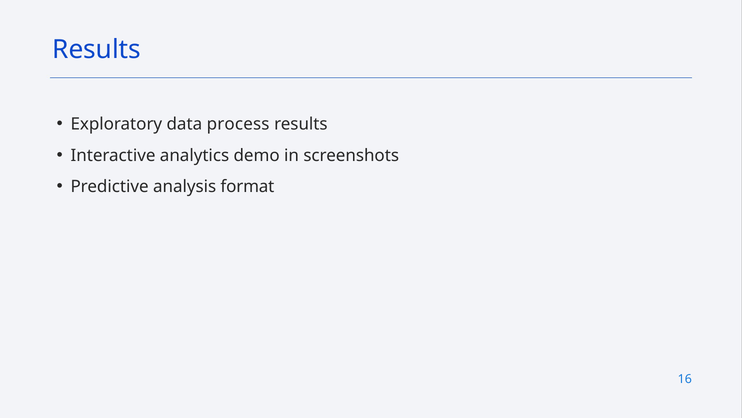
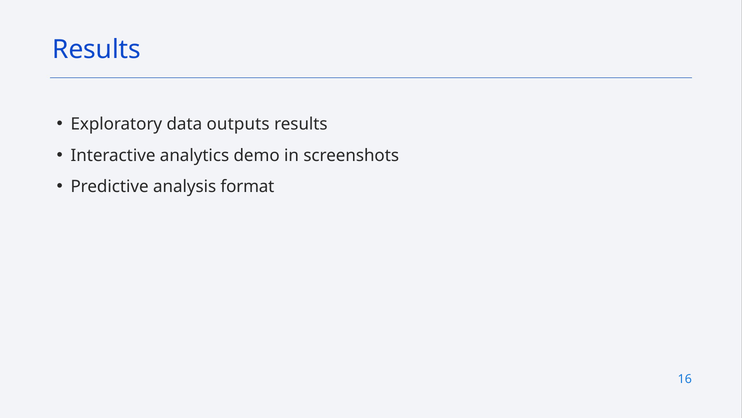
process: process -> outputs
